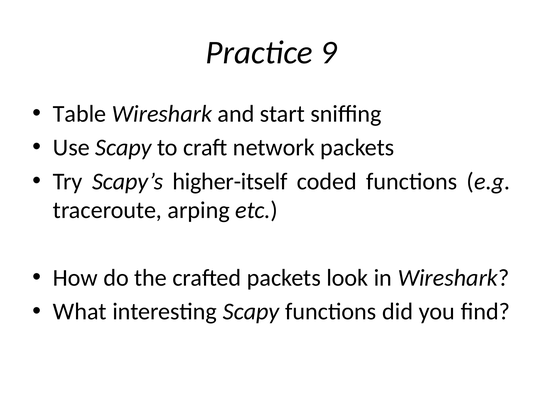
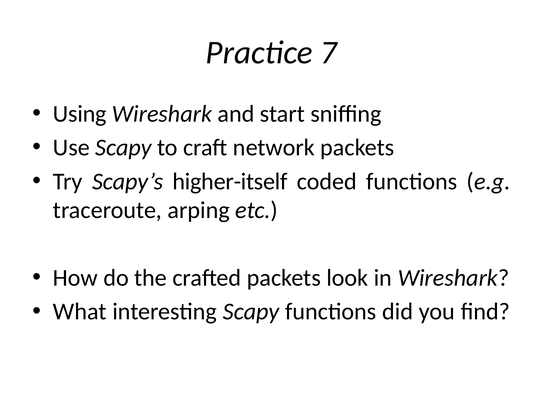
9: 9 -> 7
Table: Table -> Using
